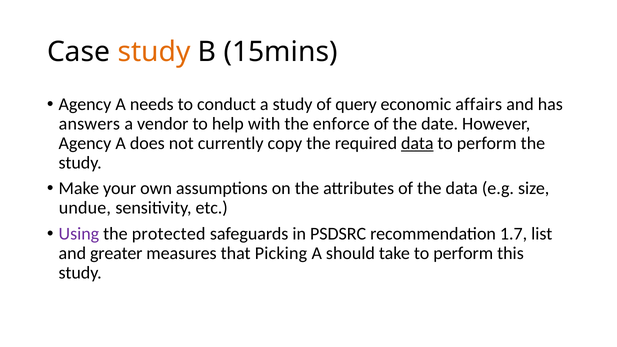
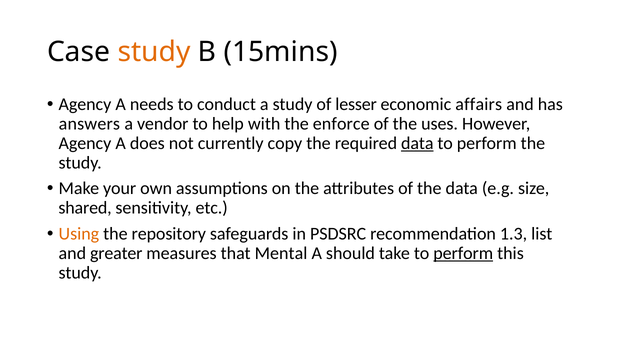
query: query -> lesser
date: date -> uses
undue: undue -> shared
Using colour: purple -> orange
protected: protected -> repository
1.7: 1.7 -> 1.3
Picking: Picking -> Mental
perform at (463, 253) underline: none -> present
